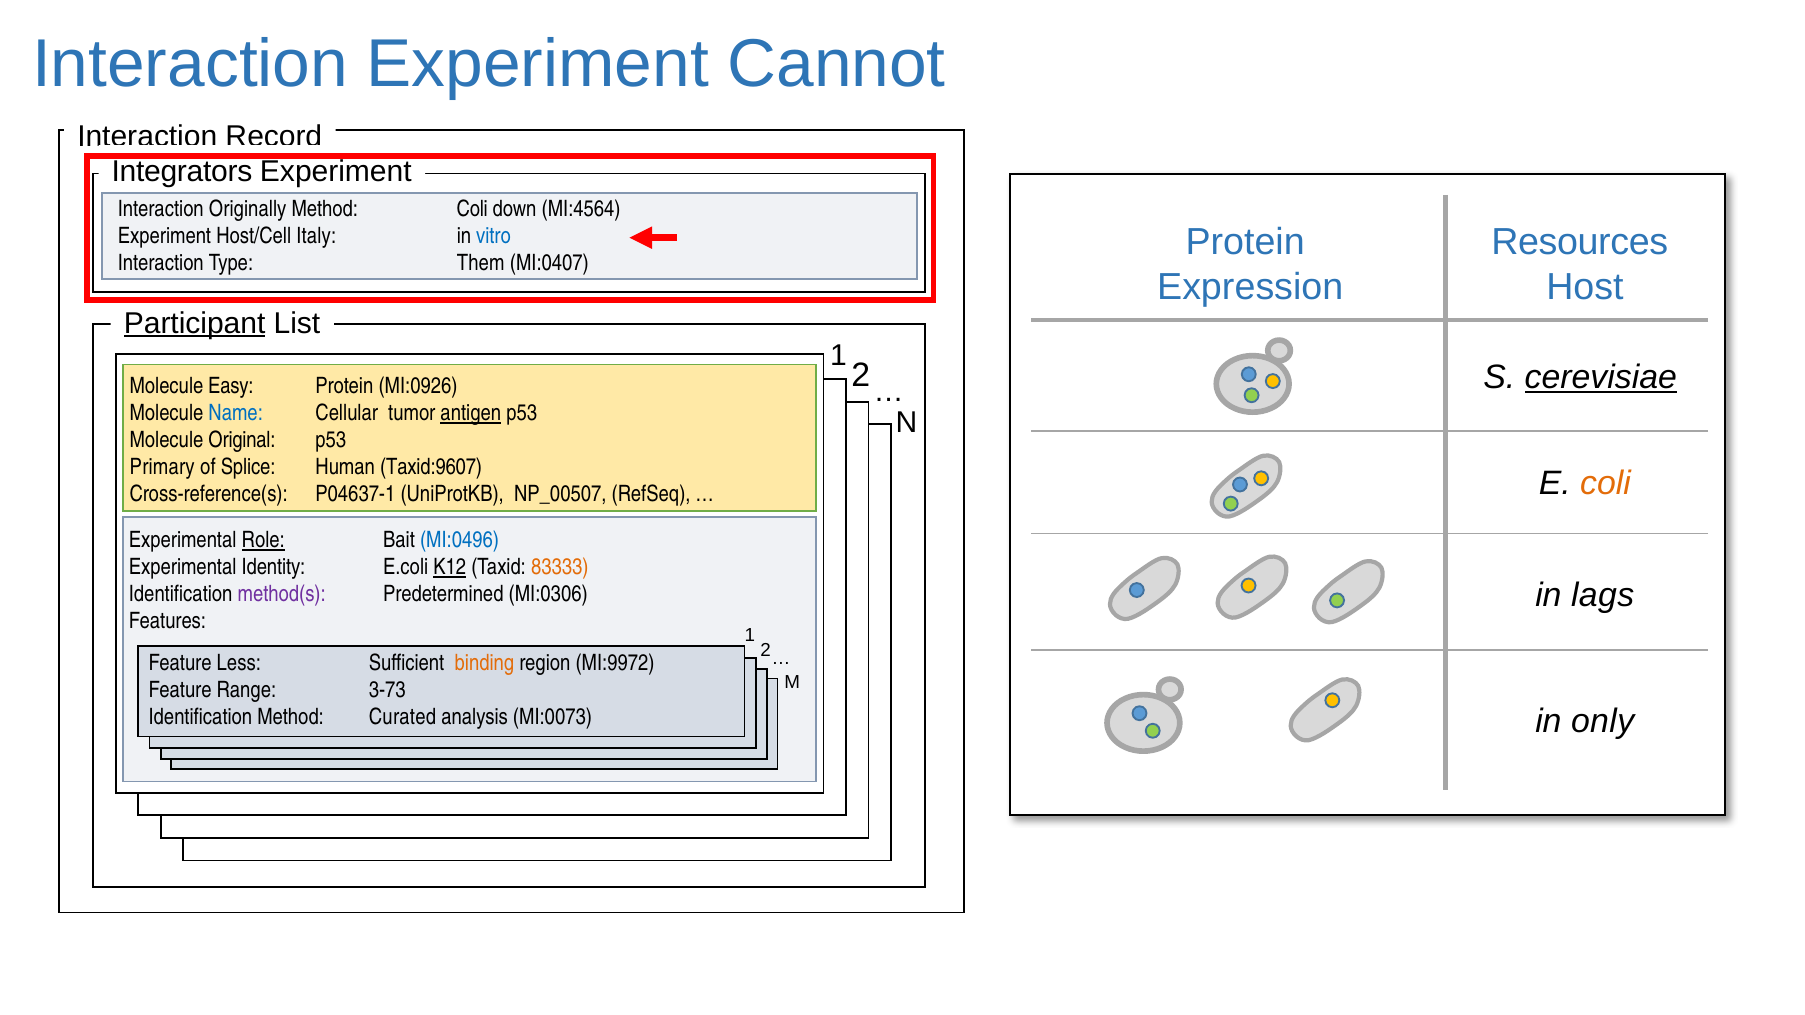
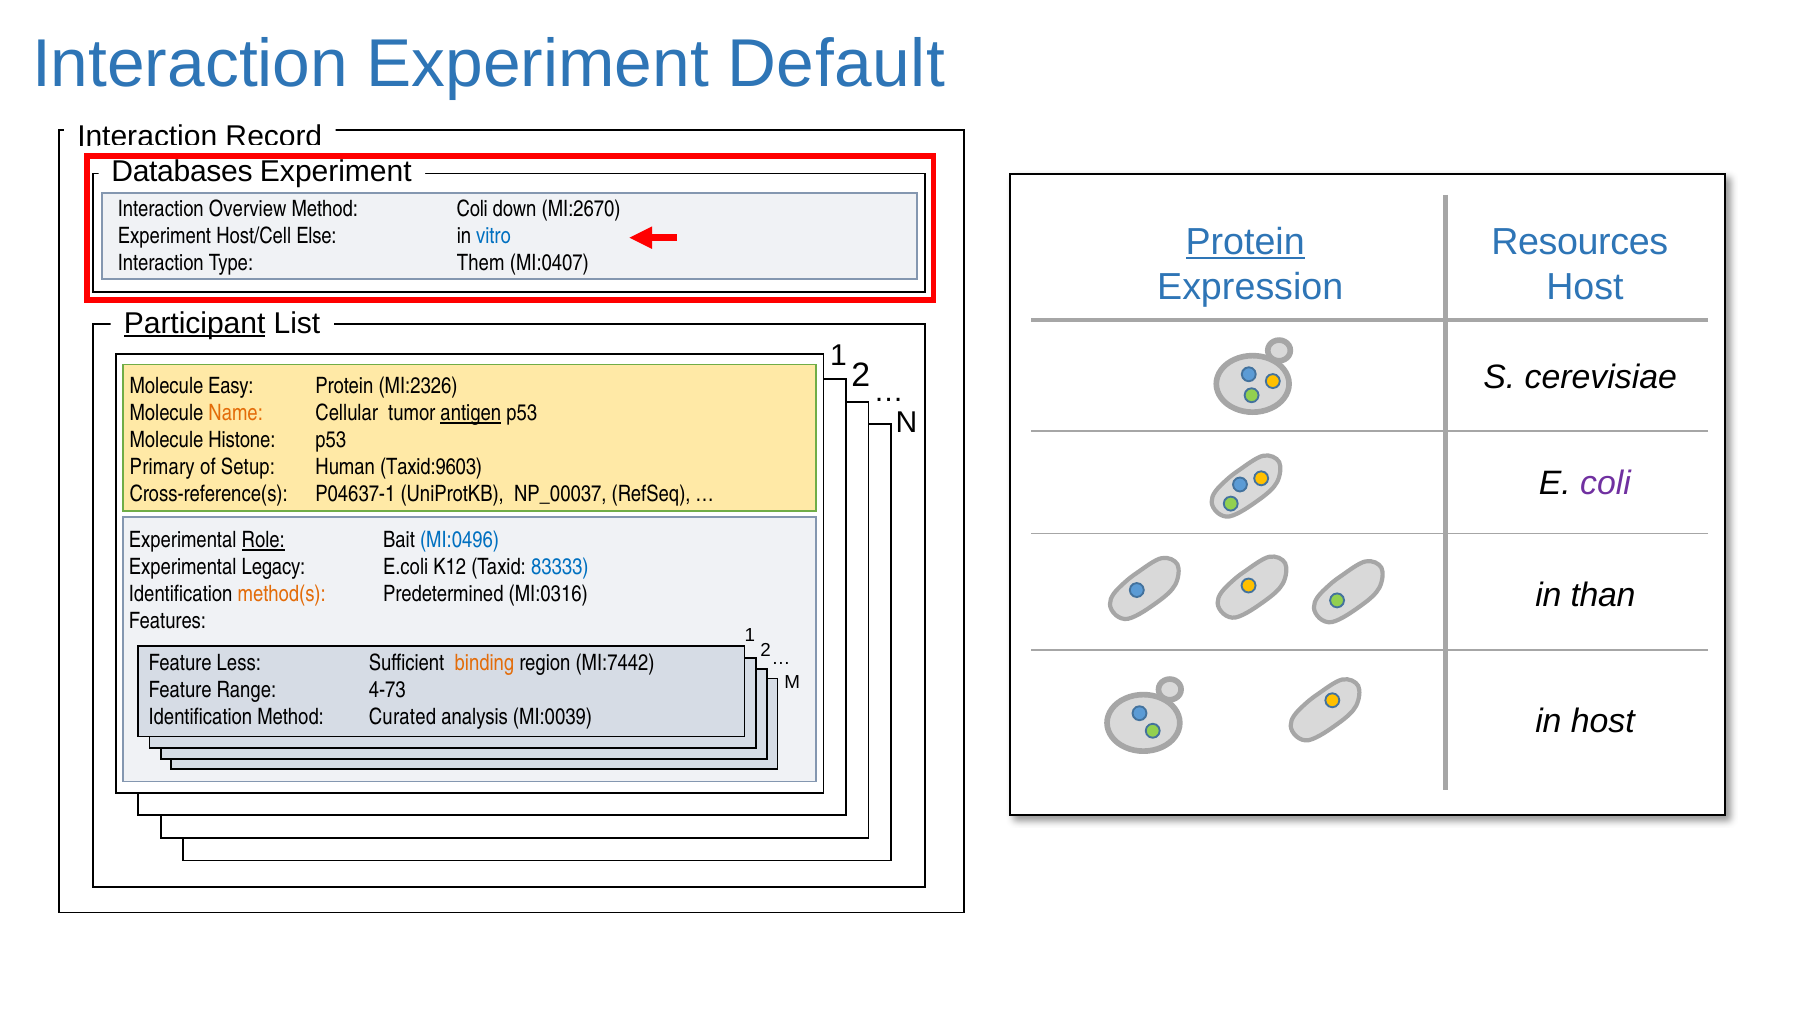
Cannot: Cannot -> Default
Integrators: Integrators -> Databases
Originally: Originally -> Overview
MI:4564: MI:4564 -> MI:2670
Protein at (1245, 242) underline: none -> present
Italy: Italy -> Else
cerevisiae underline: present -> none
MI:0926: MI:0926 -> MI:2326
Name colour: blue -> orange
Original: Original -> Histone
Splice: Splice -> Setup
Taxid:9607: Taxid:9607 -> Taxid:9603
coli at (1606, 484) colour: orange -> purple
NP_00507: NP_00507 -> NP_00037
Identity: Identity -> Legacy
K12 underline: present -> none
83333 colour: orange -> blue
lags: lags -> than
method(s colour: purple -> orange
MI:0306: MI:0306 -> MI:0316
MI:9972: MI:9972 -> MI:7442
3-73: 3-73 -> 4-73
in only: only -> host
MI:0073: MI:0073 -> MI:0039
